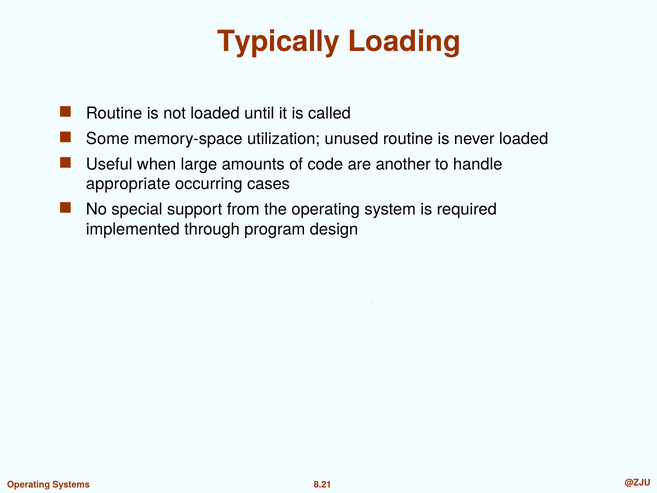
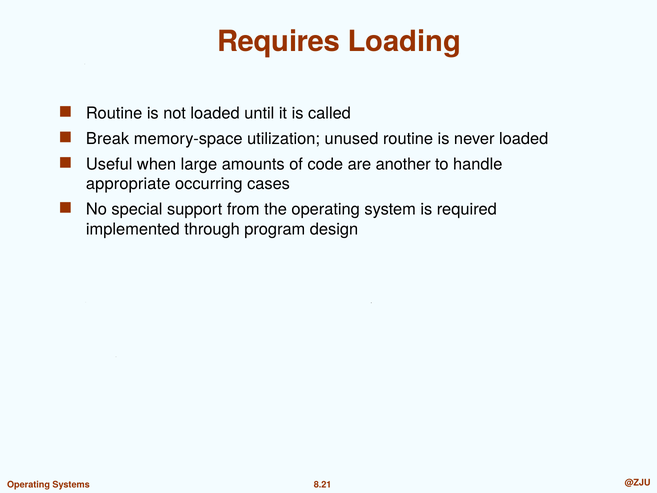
Typically: Typically -> Requires
Some: Some -> Break
